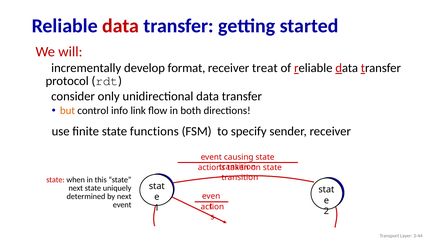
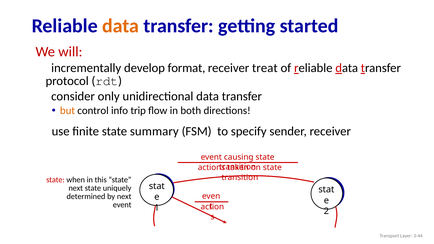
data at (121, 26) colour: red -> orange
link: link -> trip
functions: functions -> summary
